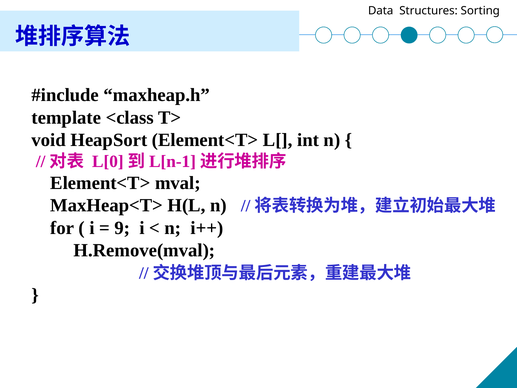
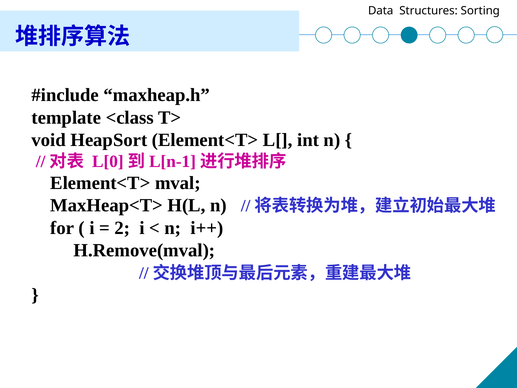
9: 9 -> 2
